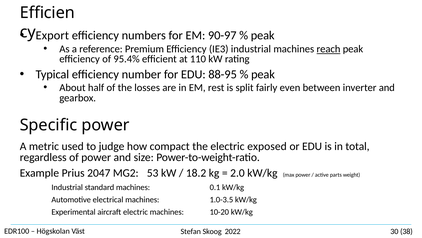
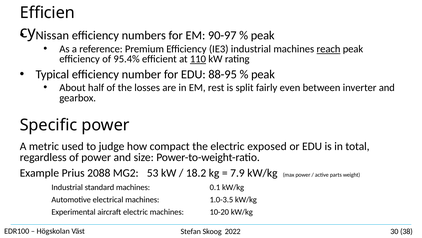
Export: Export -> Nissan
110 underline: none -> present
2047: 2047 -> 2088
2.0: 2.0 -> 7.9
